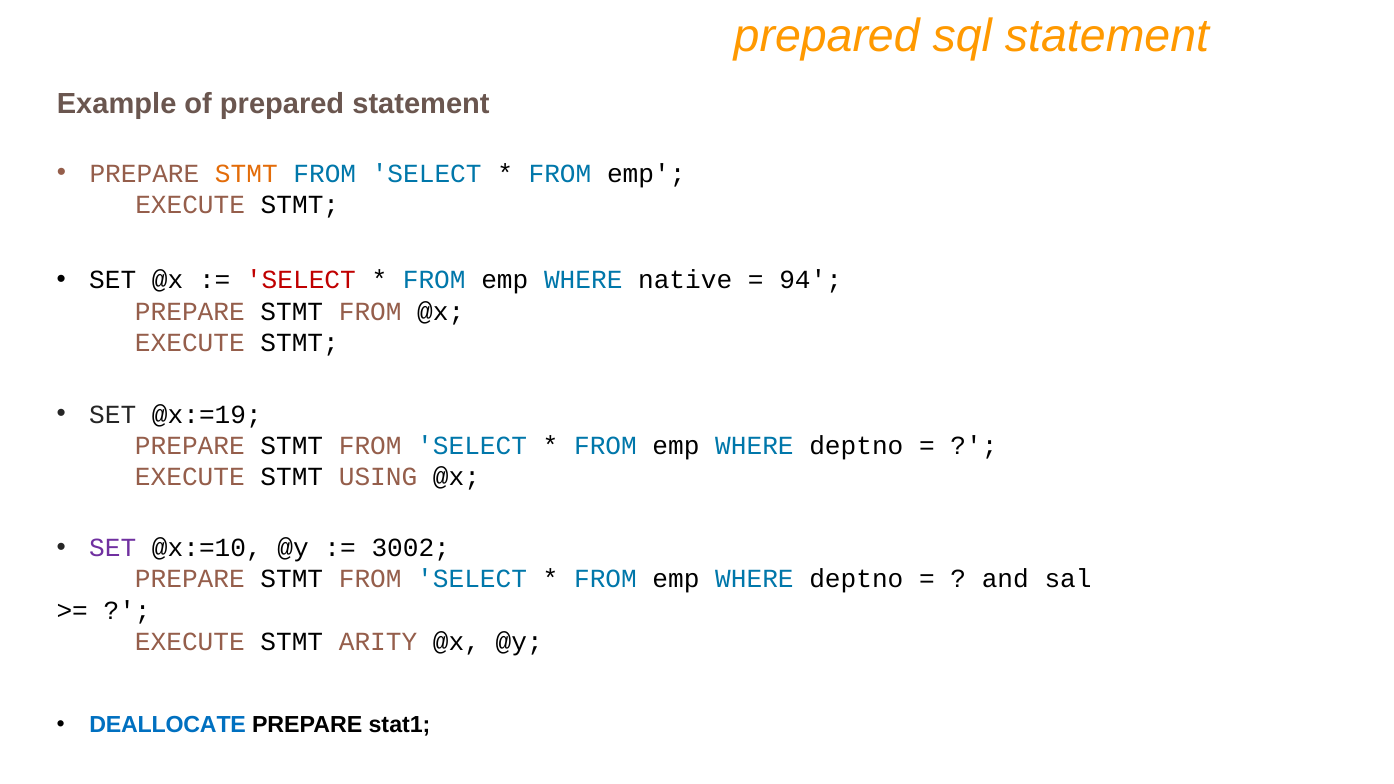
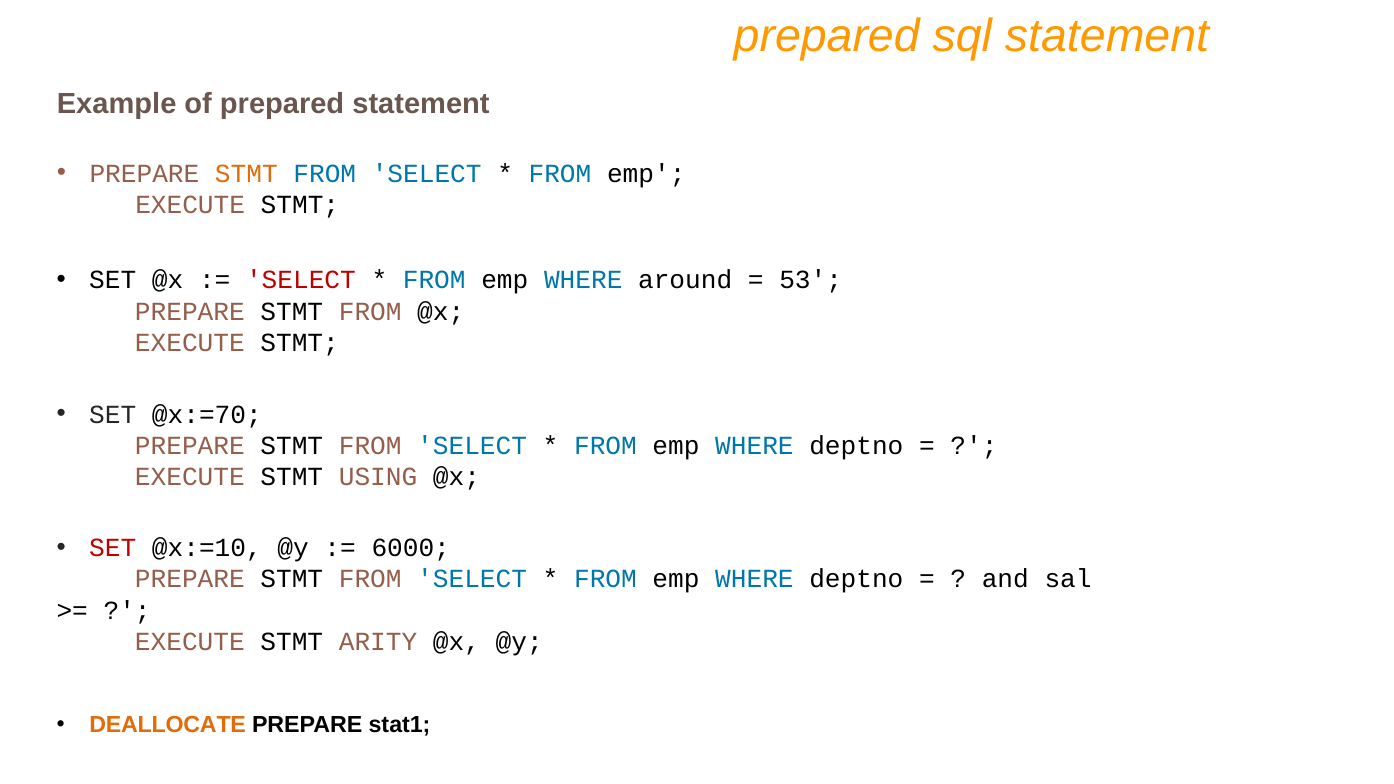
native: native -> around
94: 94 -> 53
@x:=19: @x:=19 -> @x:=70
SET at (113, 548) colour: purple -> red
3002: 3002 -> 6000
DEALLOCATE colour: blue -> orange
